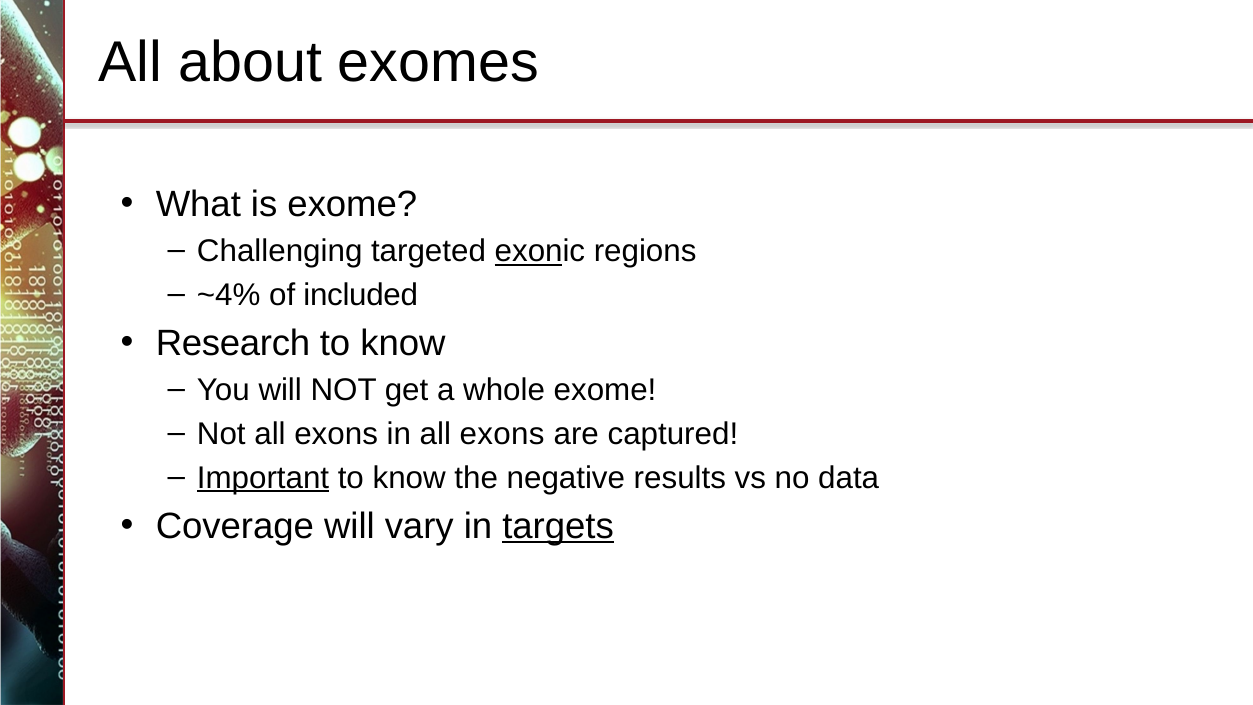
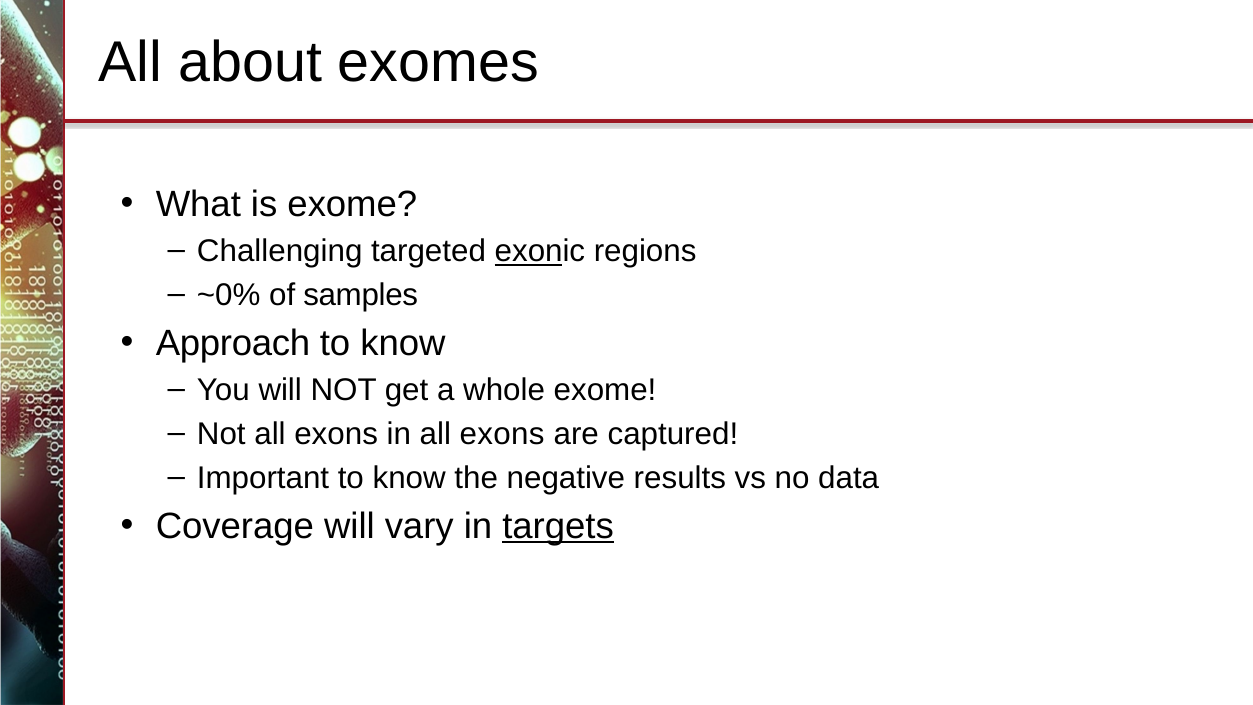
~4%: ~4% -> ~0%
included: included -> samples
Research: Research -> Approach
Important underline: present -> none
